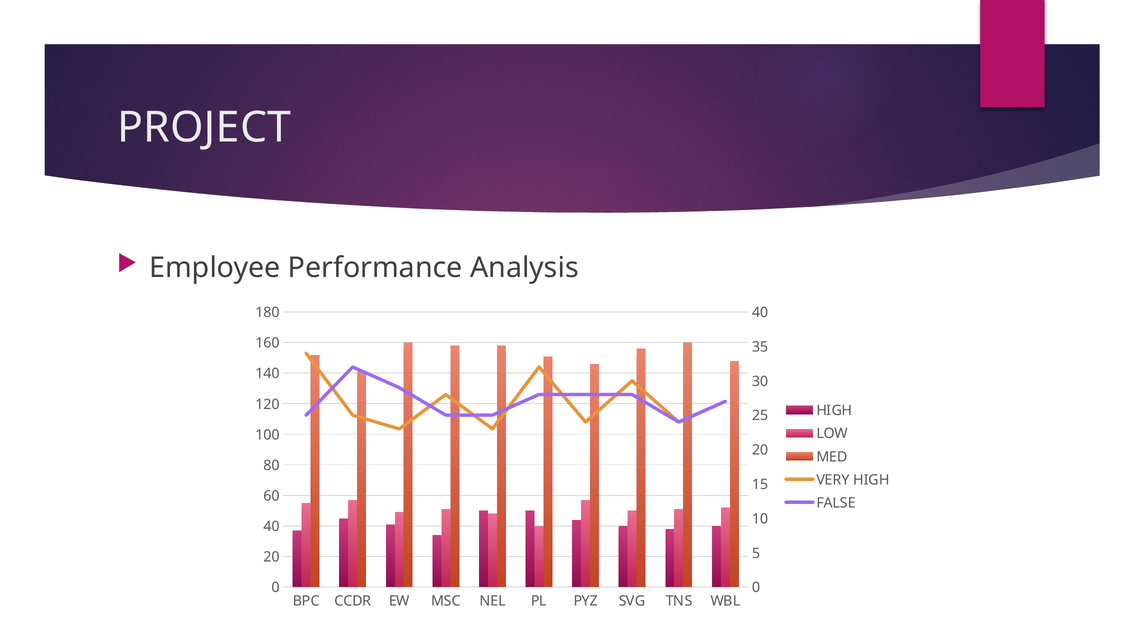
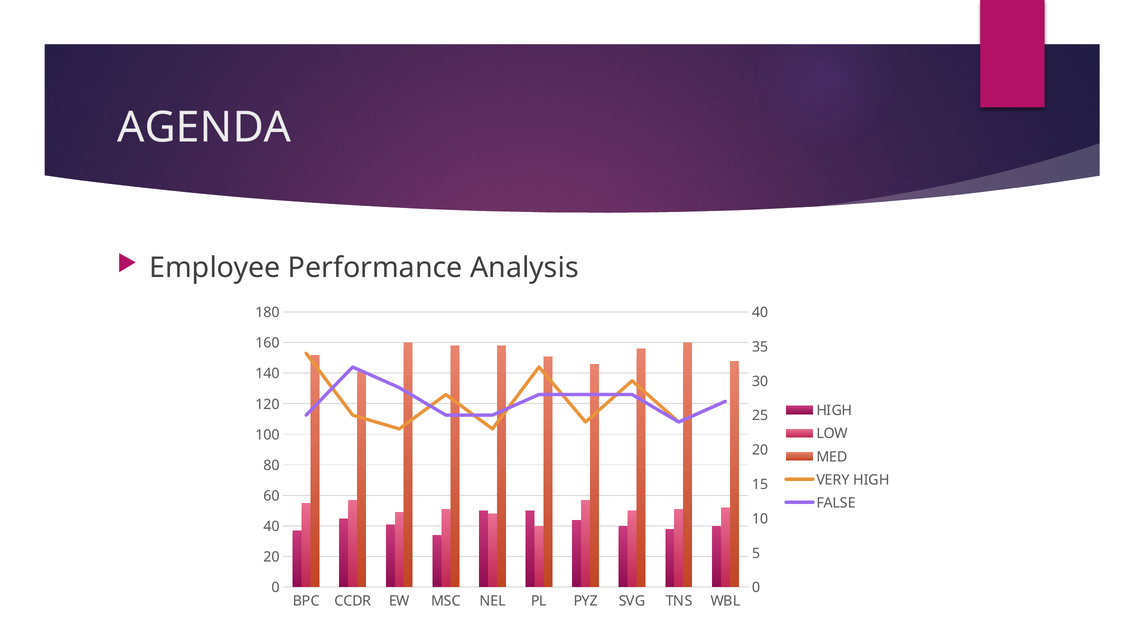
PROJECT: PROJECT -> AGENDA
